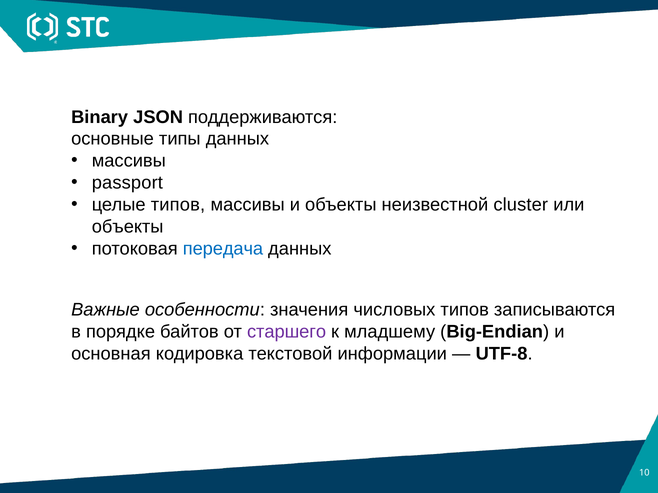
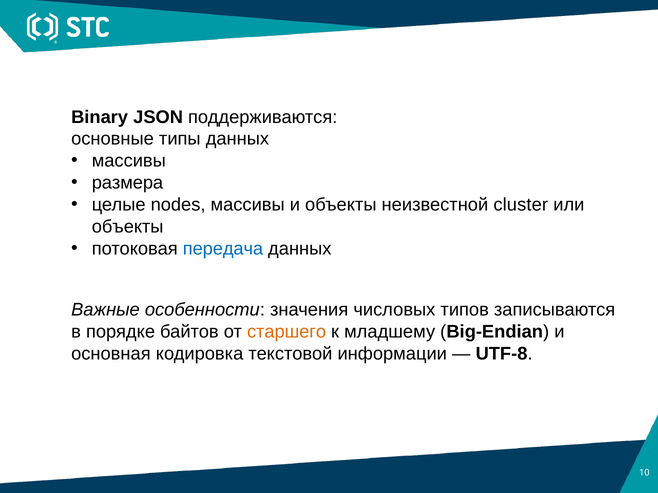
passport: passport -> размера
целые типов: типов -> nodes
старшего colour: purple -> orange
